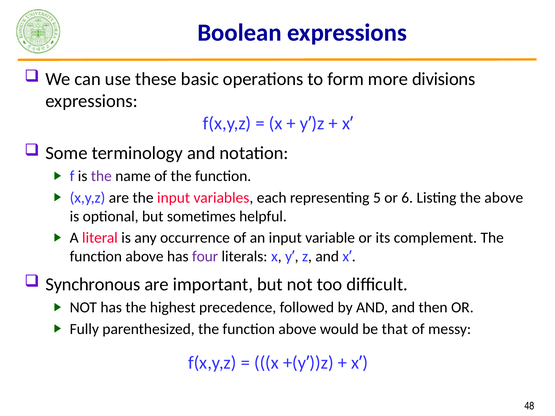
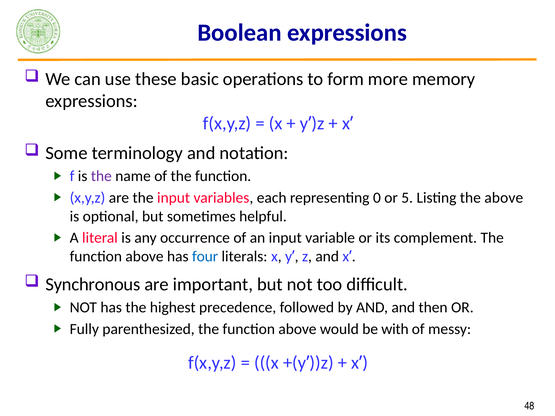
divisions: divisions -> memory
5: 5 -> 0
6: 6 -> 5
four colour: purple -> blue
that: that -> with
